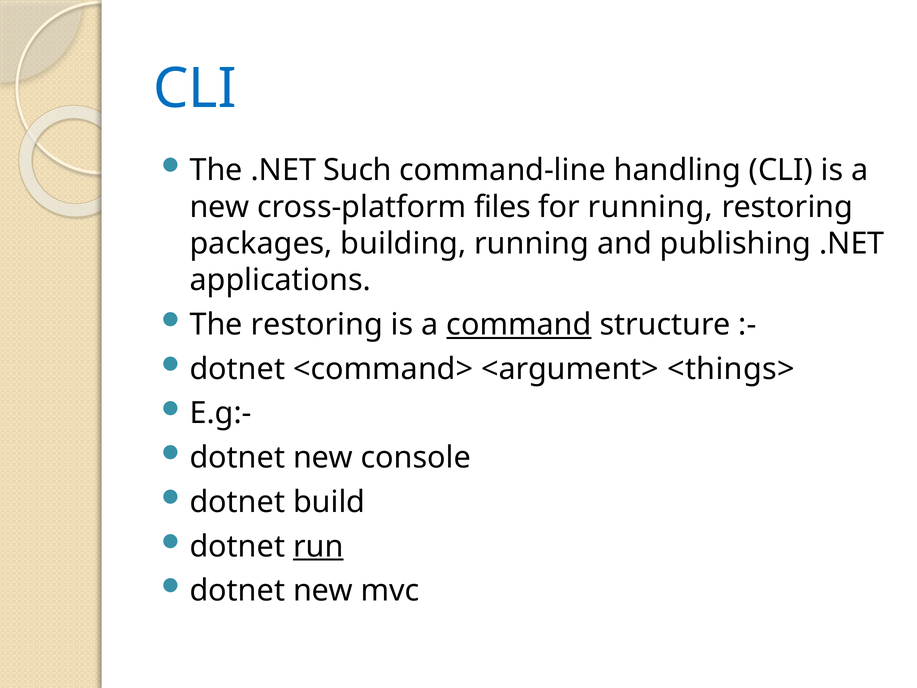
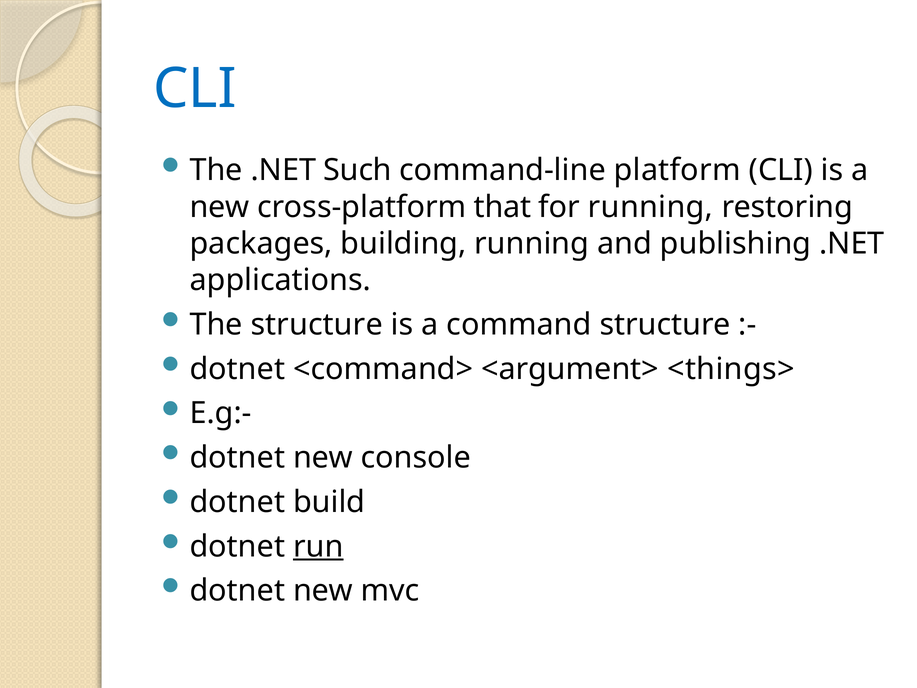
handling: handling -> platform
files: files -> that
The restoring: restoring -> structure
command underline: present -> none
